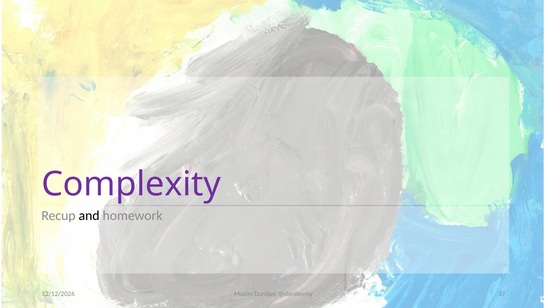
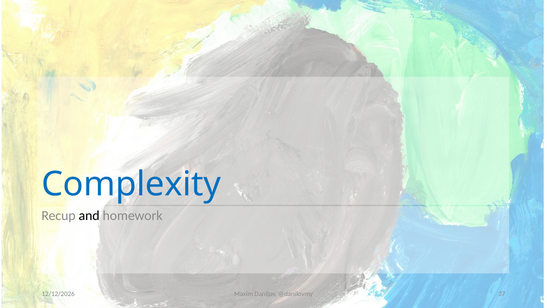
Complexity colour: purple -> blue
